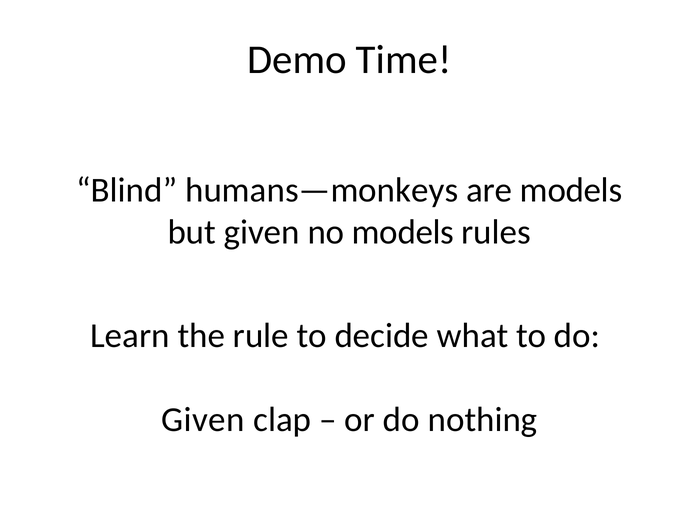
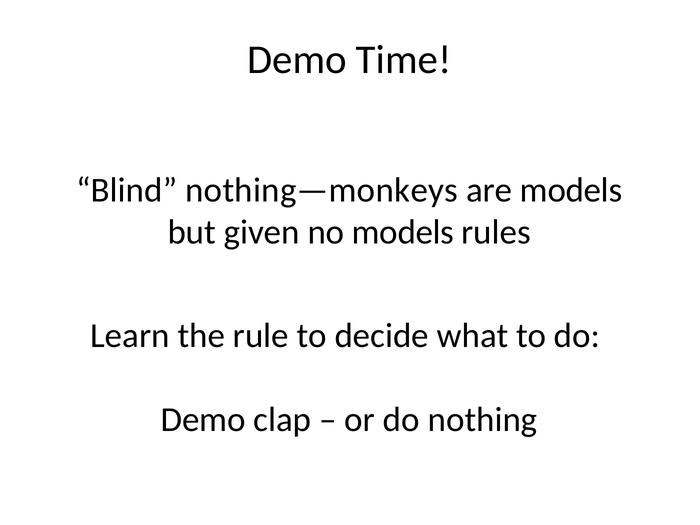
humans—monkeys: humans—monkeys -> nothing—monkeys
Given at (203, 420): Given -> Demo
